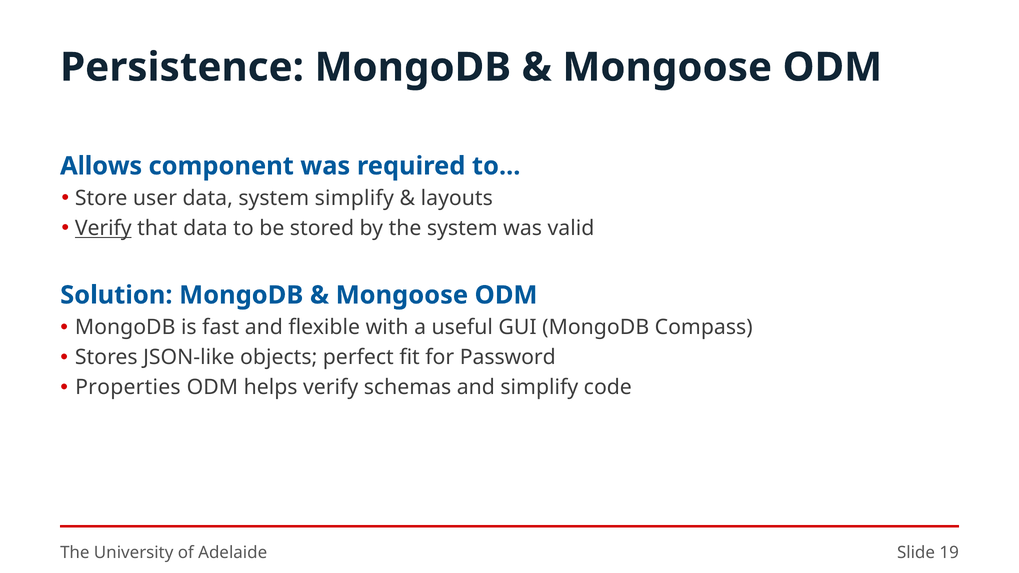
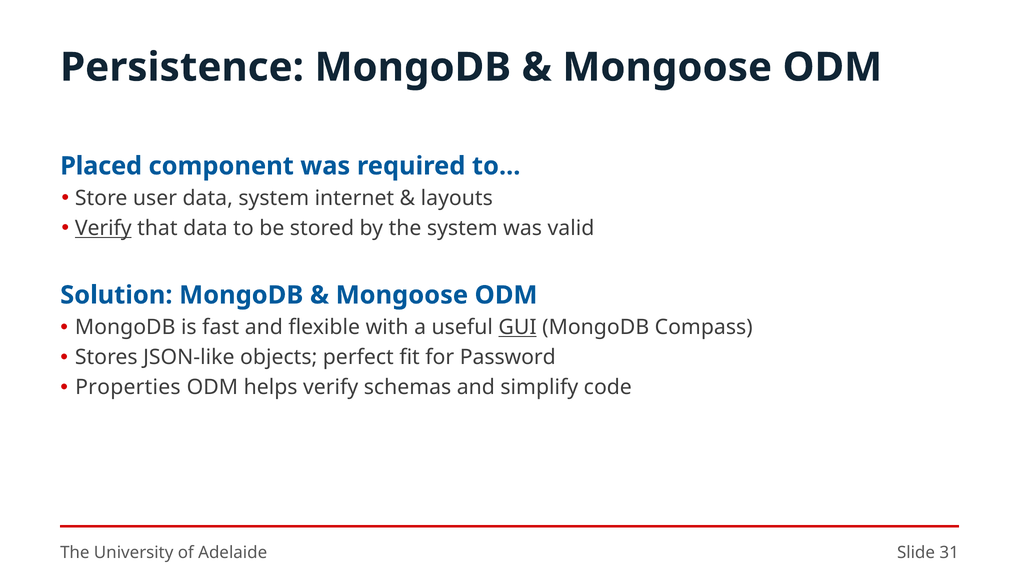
Allows: Allows -> Placed
system simplify: simplify -> internet
GUI underline: none -> present
19: 19 -> 31
